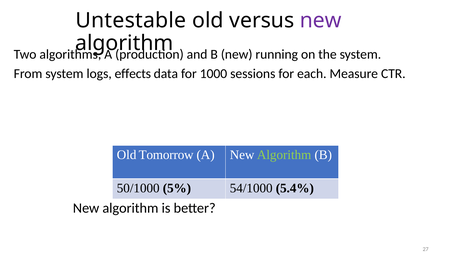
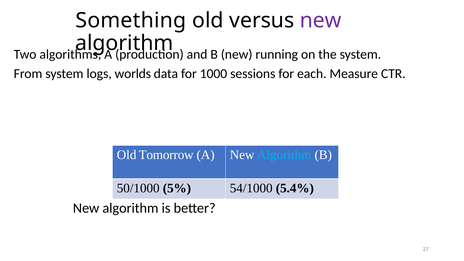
Untestable: Untestable -> Something
effects: effects -> worlds
Algorithm at (284, 155) colour: light green -> light blue
